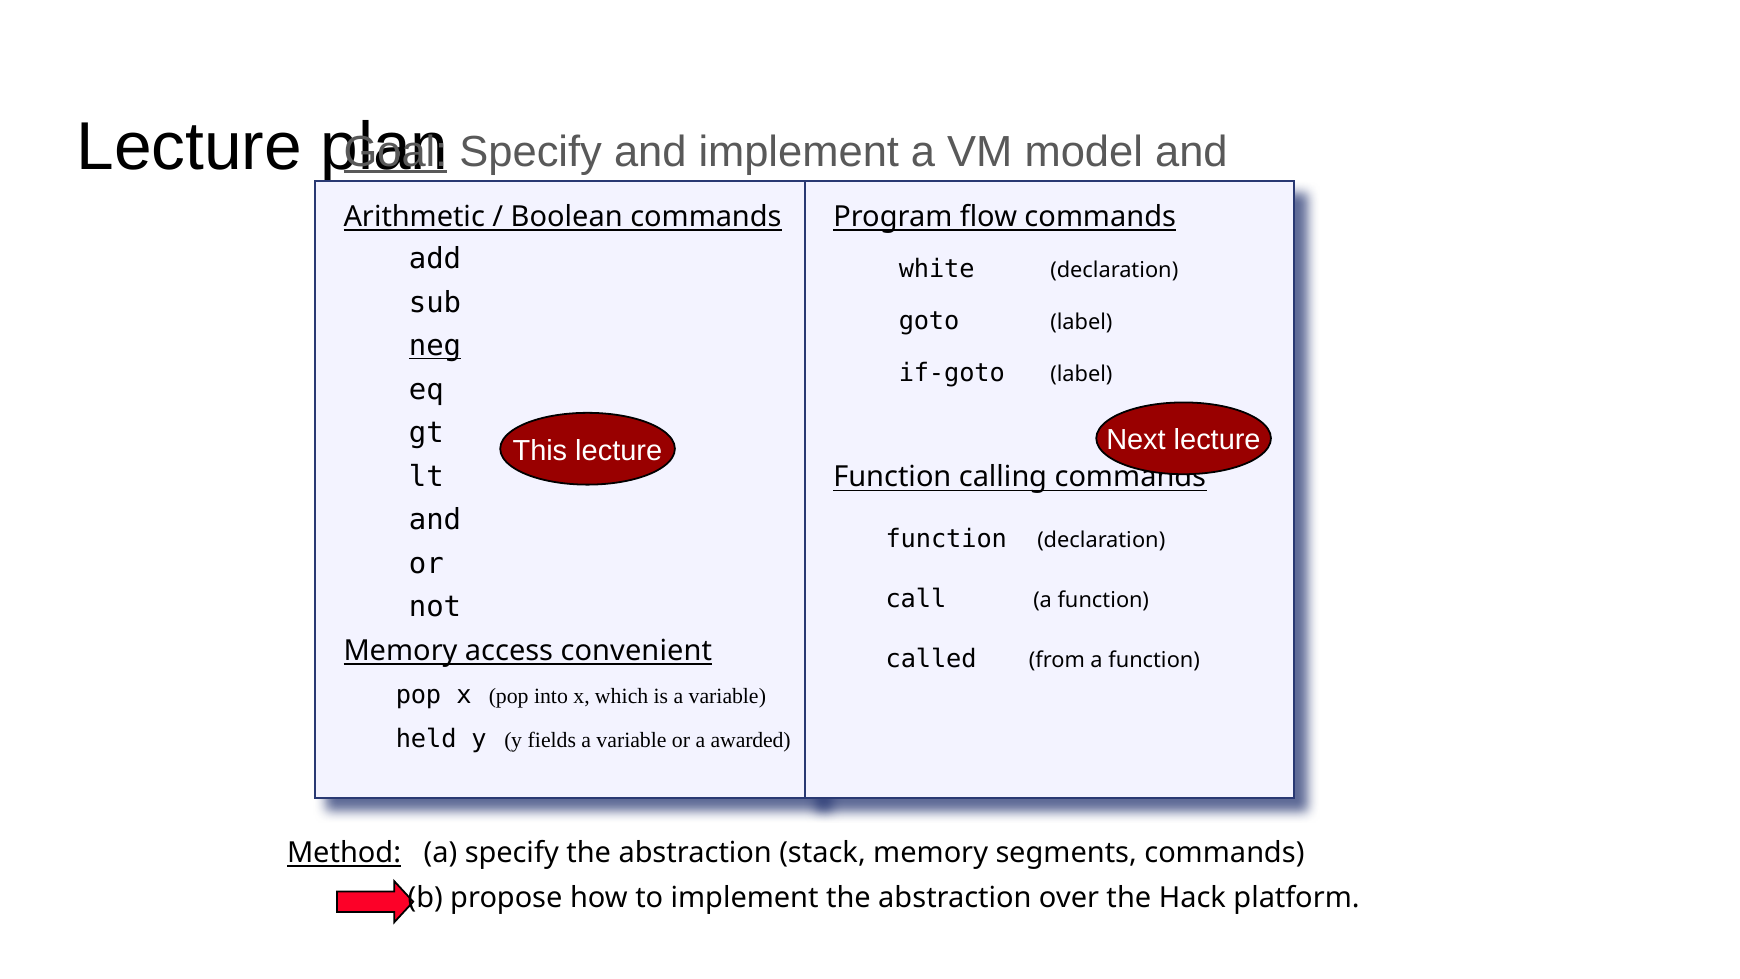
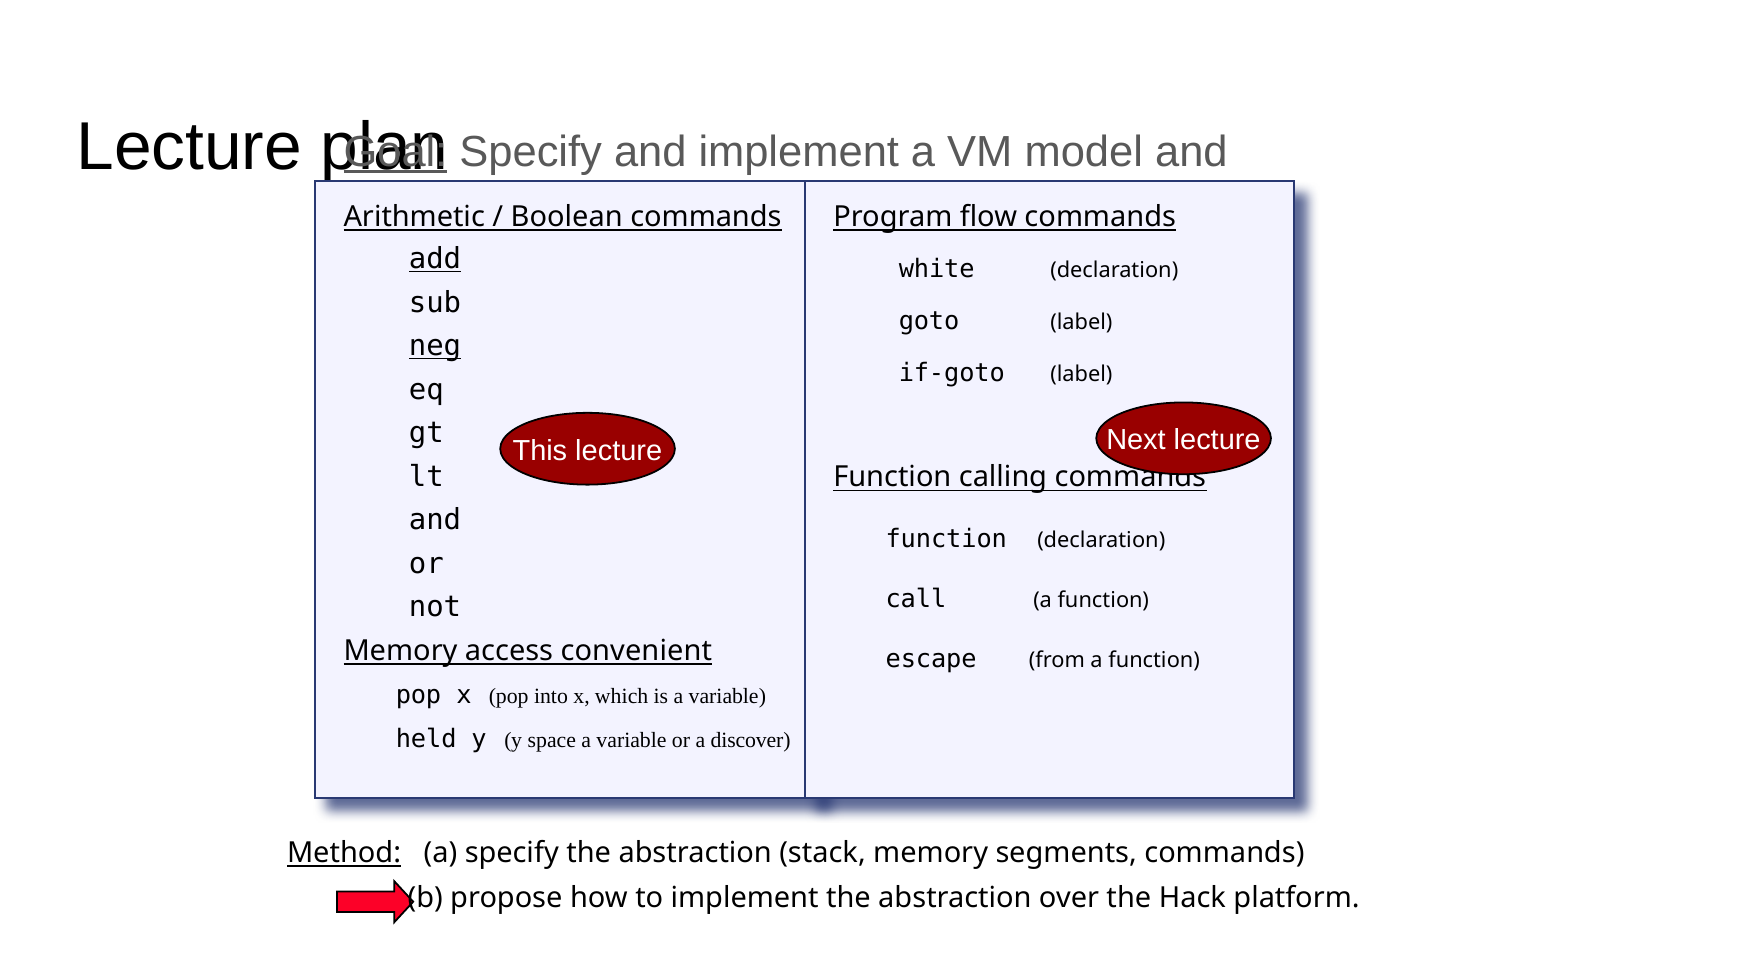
add underline: none -> present
called: called -> escape
fields: fields -> space
awarded: awarded -> discover
